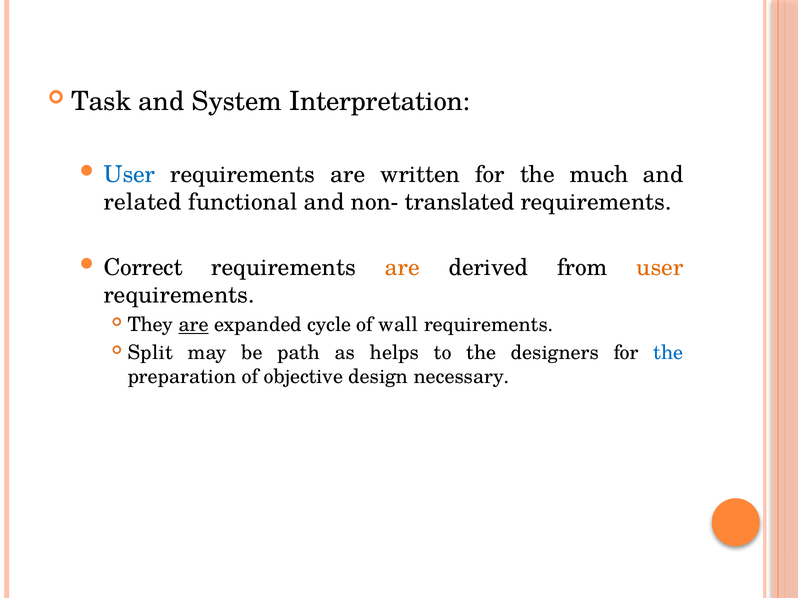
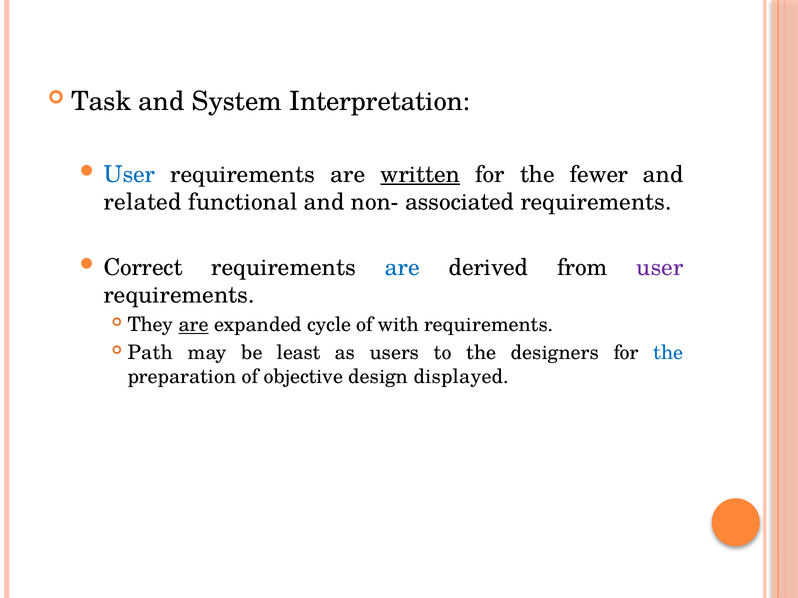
written underline: none -> present
much: much -> fewer
translated: translated -> associated
are at (402, 268) colour: orange -> blue
user at (660, 268) colour: orange -> purple
wall: wall -> with
Split: Split -> Path
path: path -> least
helps: helps -> users
necessary: necessary -> displayed
